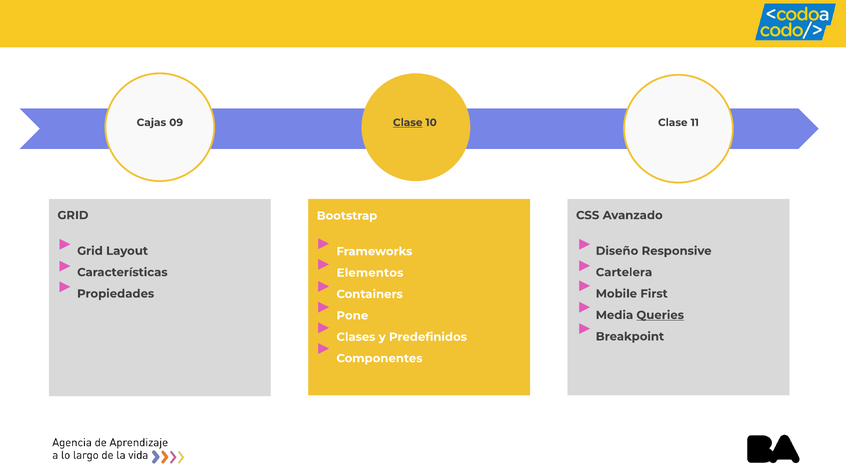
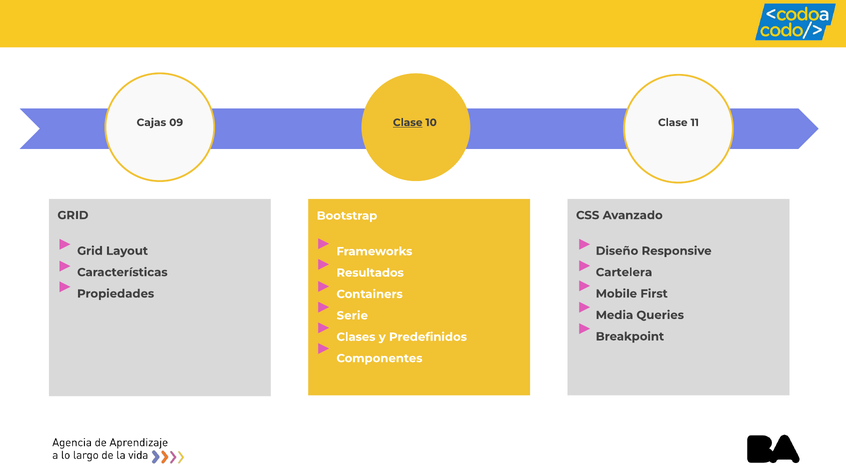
Elementos: Elementos -> Resultados
Queries underline: present -> none
Pone: Pone -> Serie
